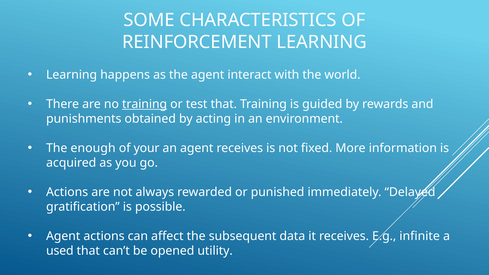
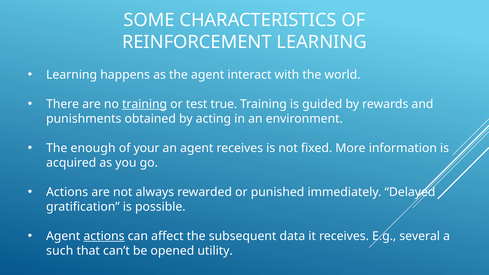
test that: that -> true
actions at (104, 236) underline: none -> present
infinite: infinite -> several
used: used -> such
